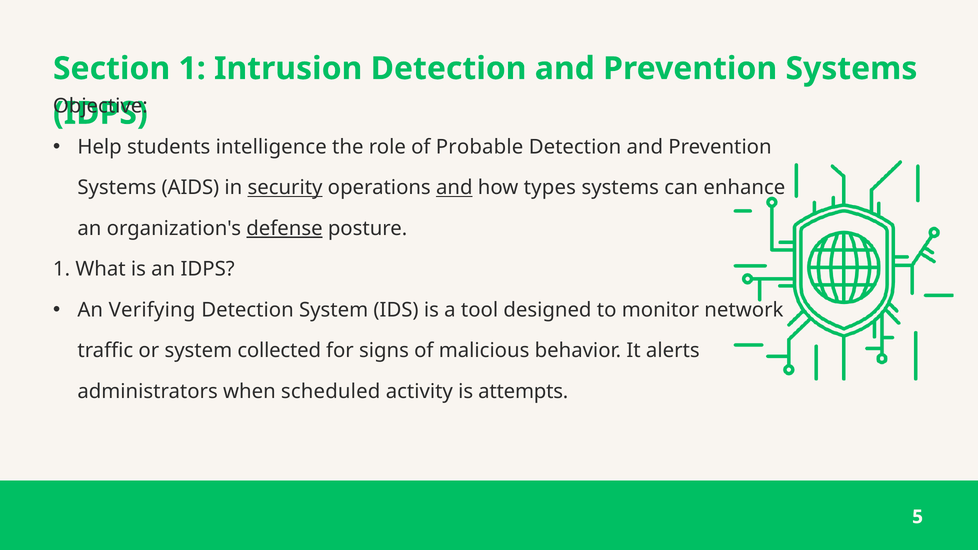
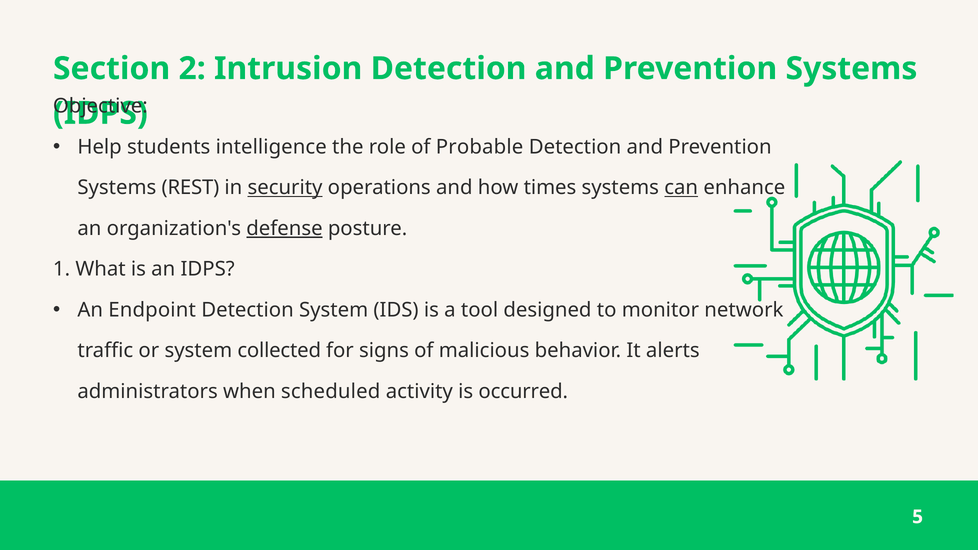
Section 1: 1 -> 2
AIDS: AIDS -> REST
and at (454, 188) underline: present -> none
types: types -> times
can underline: none -> present
Verifying: Verifying -> Endpoint
attempts: attempts -> occurred
